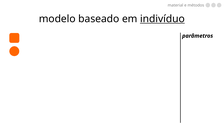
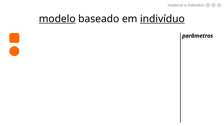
modelo underline: none -> present
